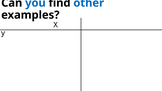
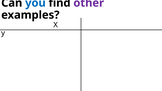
other colour: blue -> purple
